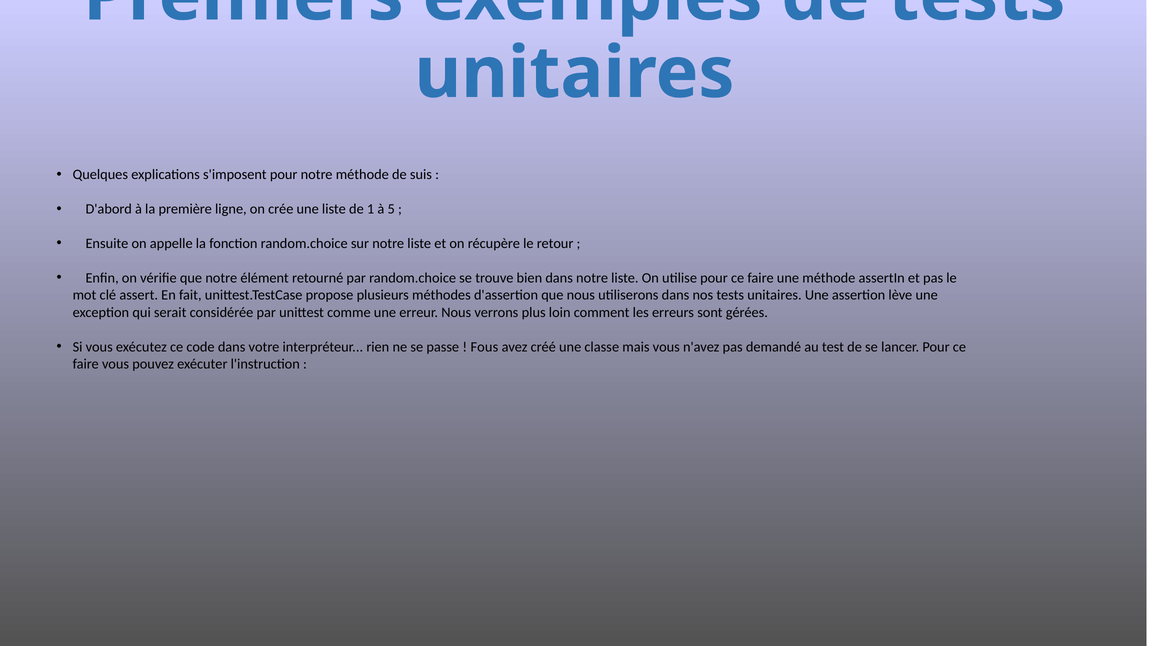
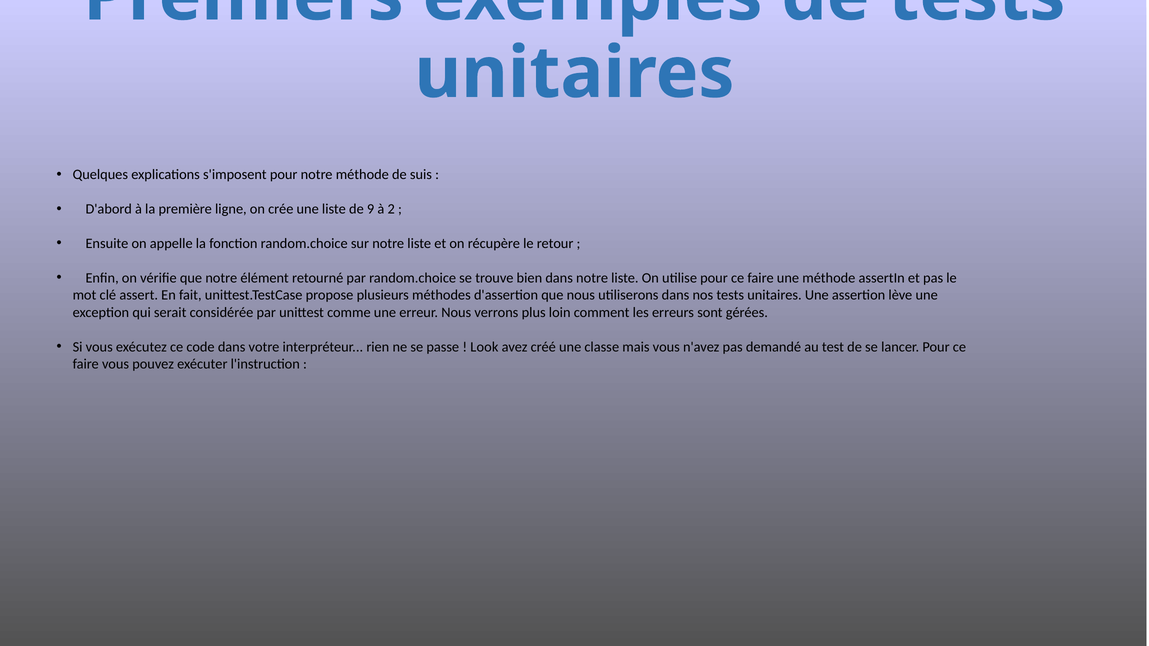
1: 1 -> 9
5: 5 -> 2
Fous: Fous -> Look
